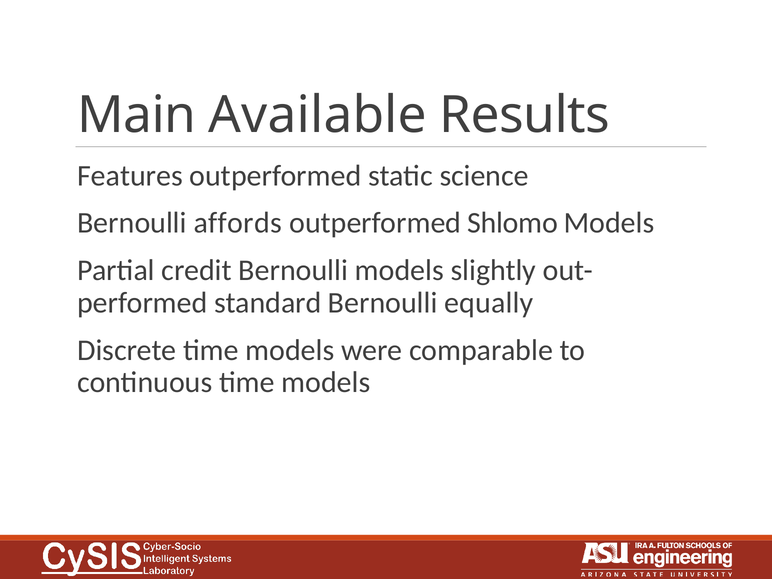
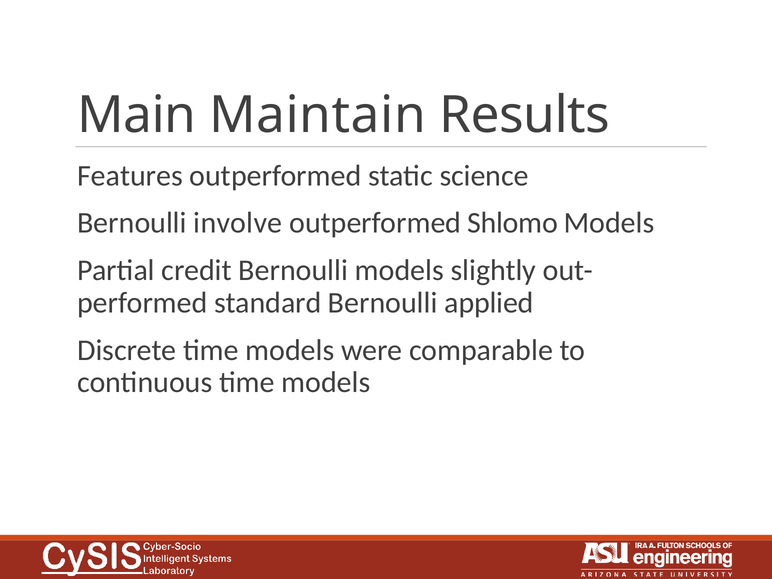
Available: Available -> Maintain
affords: affords -> involve
equally: equally -> applied
